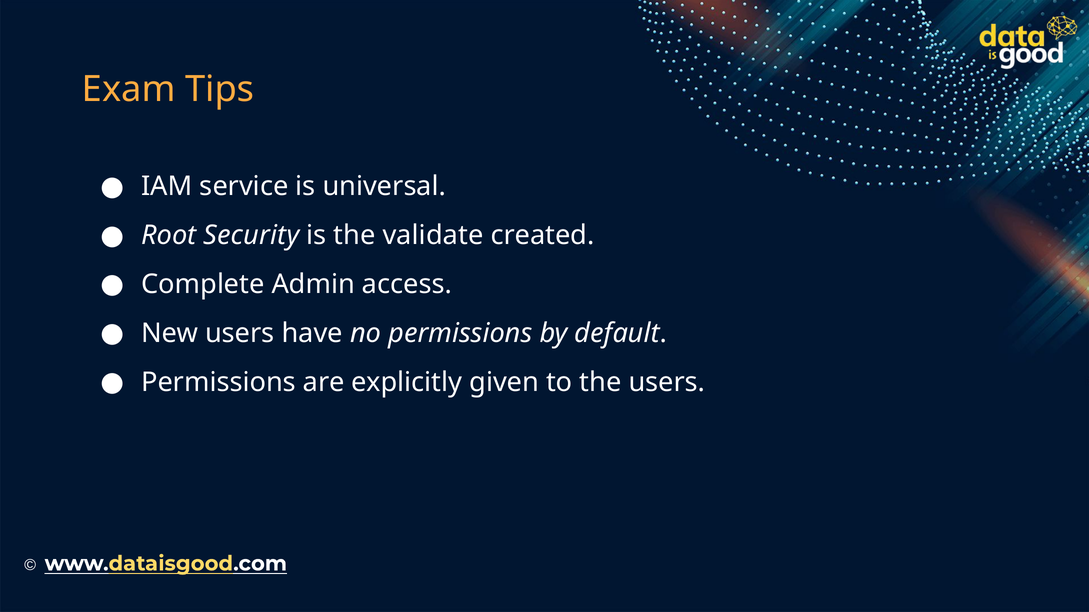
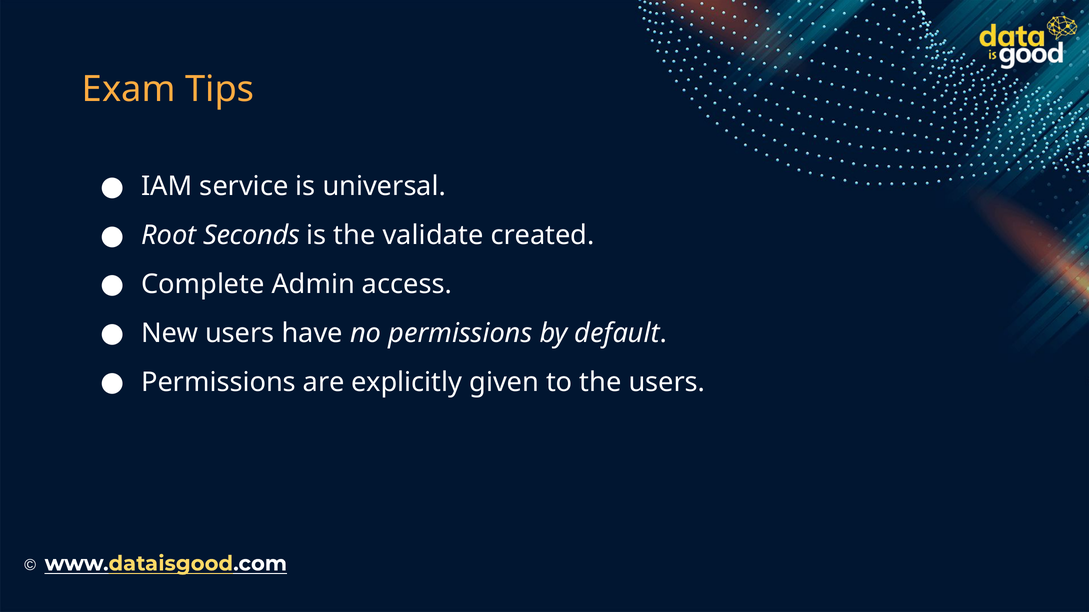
Security: Security -> Seconds
